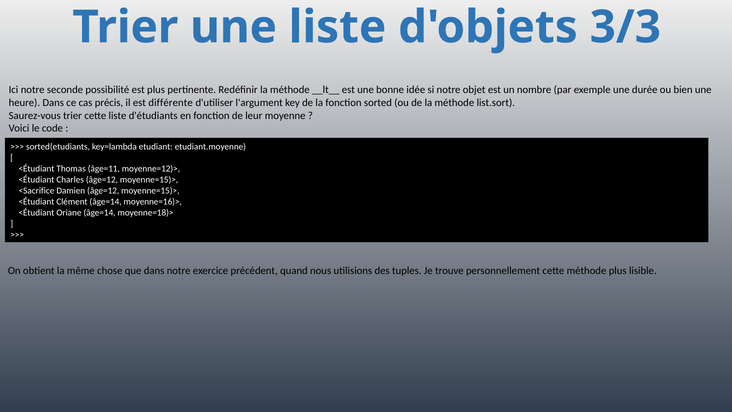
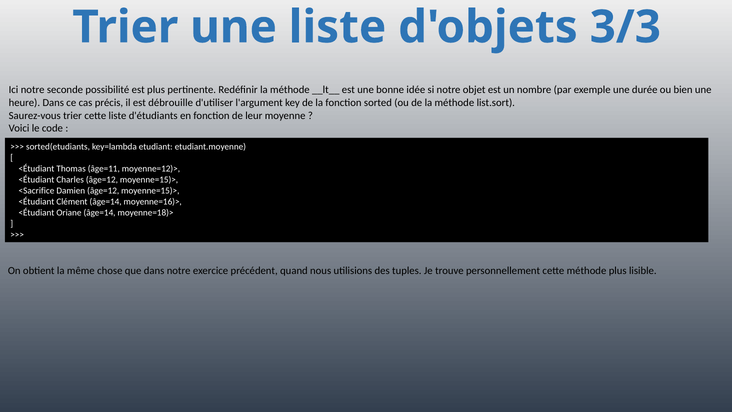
différente: différente -> débrouille
